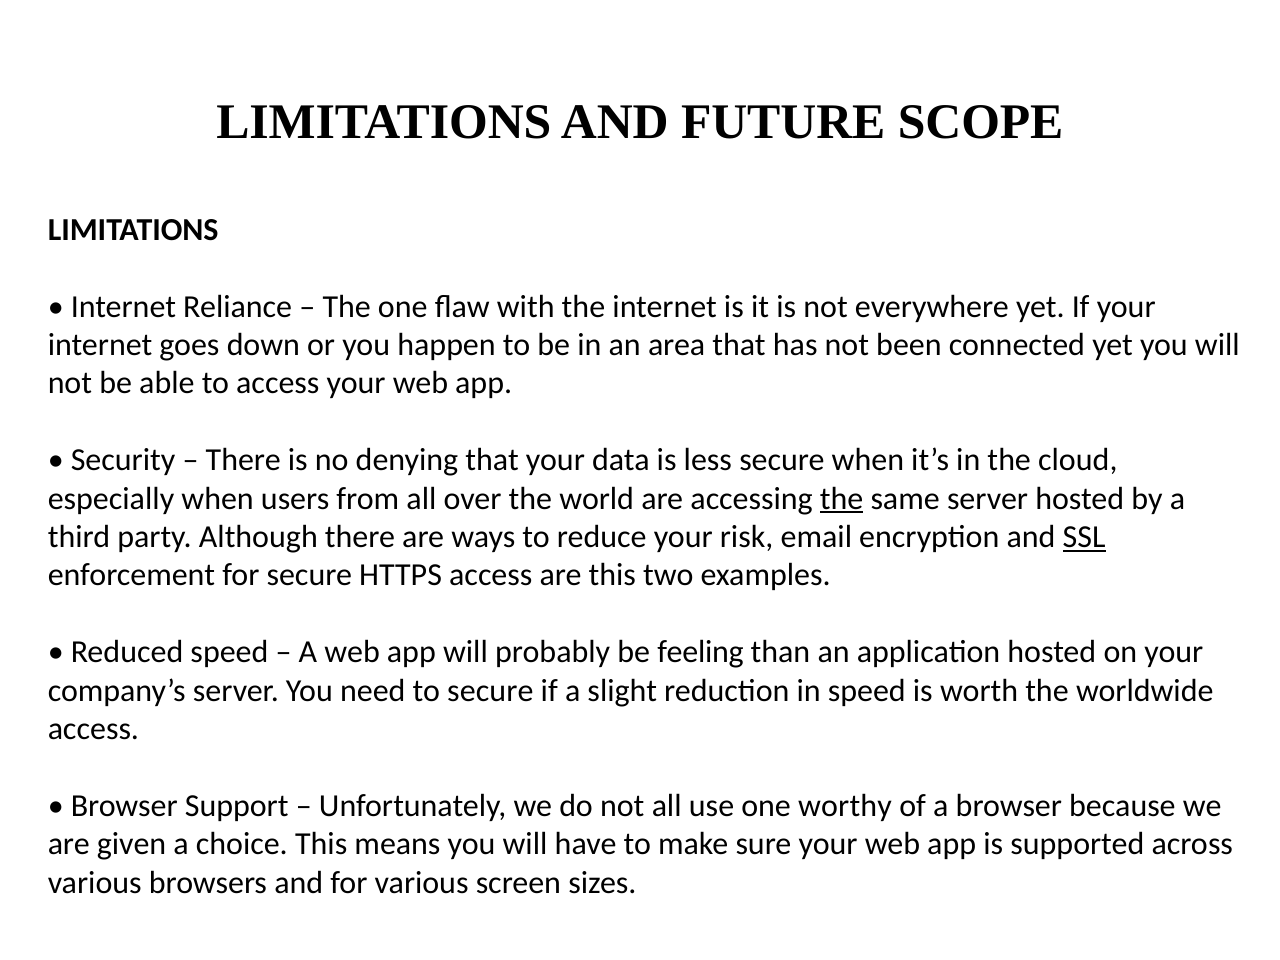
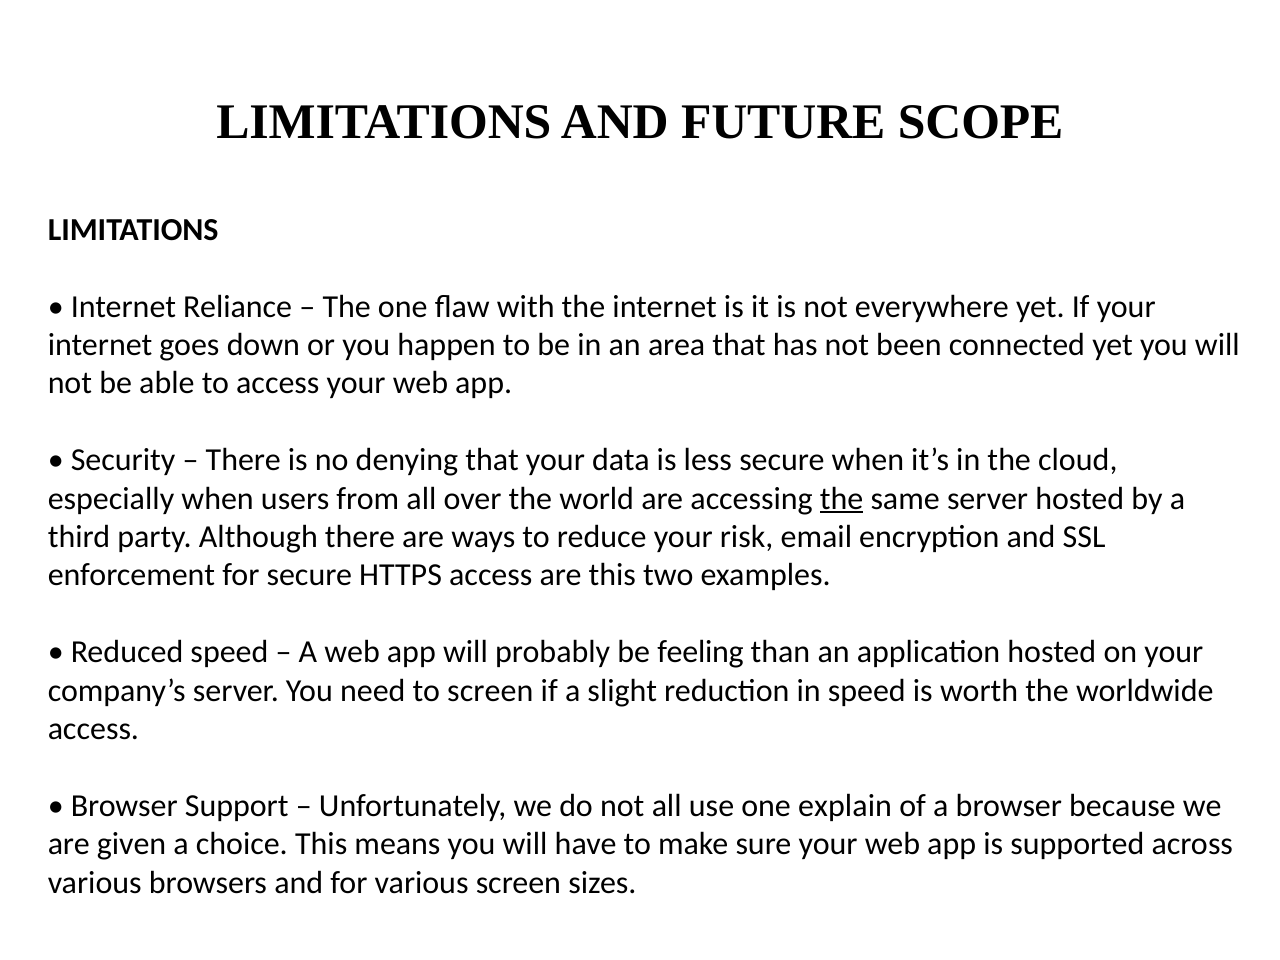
SSL underline: present -> none
to secure: secure -> screen
worthy: worthy -> explain
